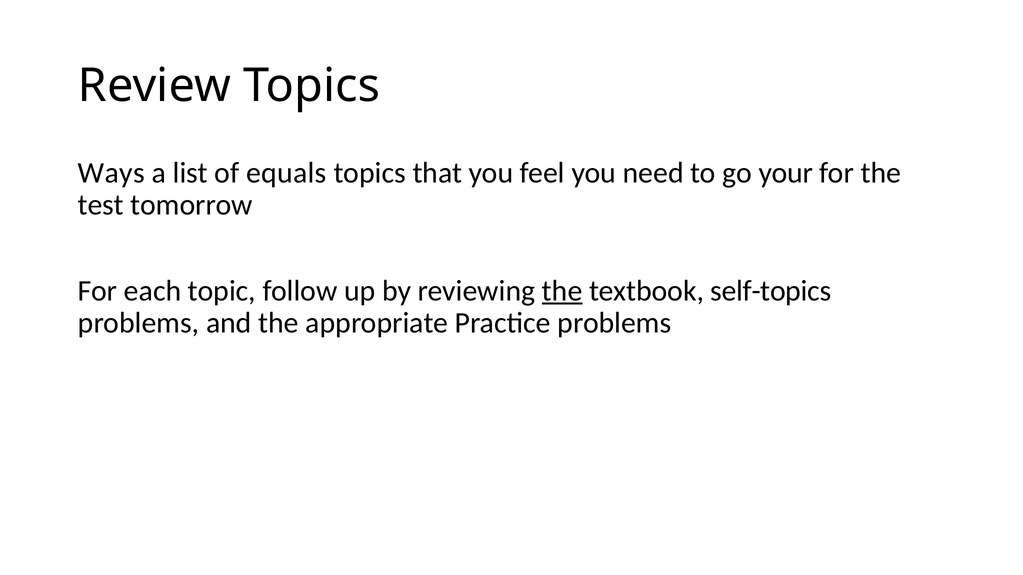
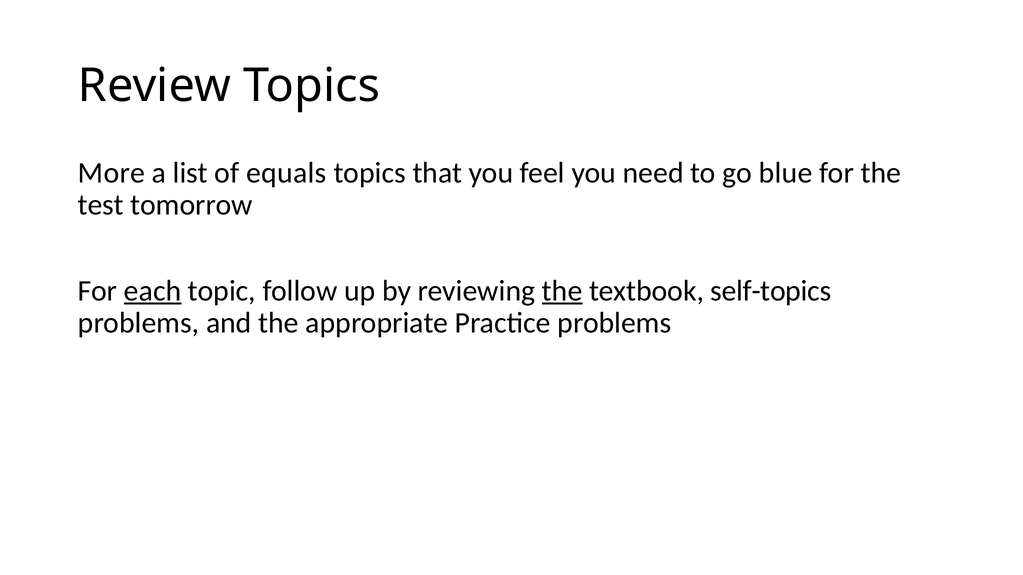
Ways: Ways -> More
your: your -> blue
each underline: none -> present
